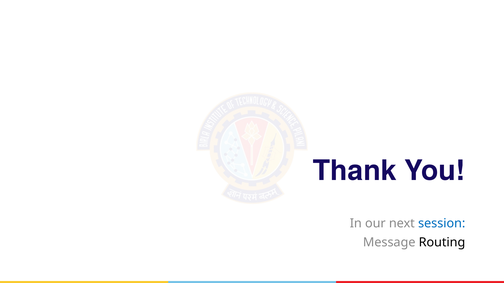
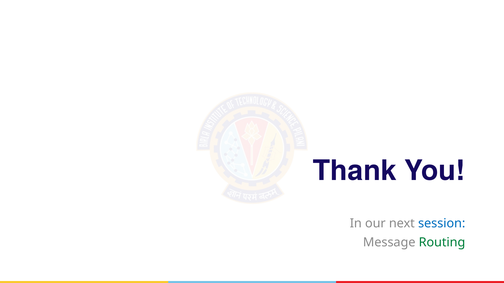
Routing colour: black -> green
